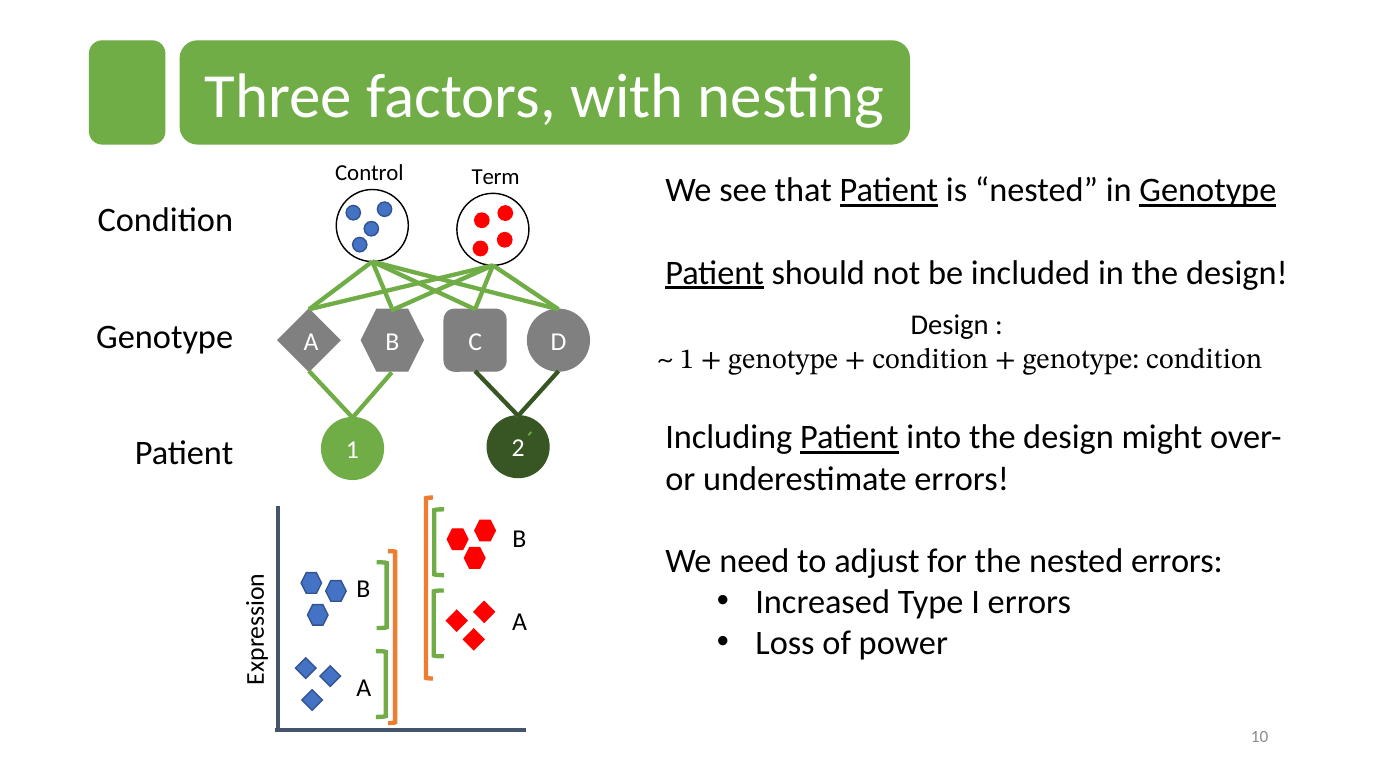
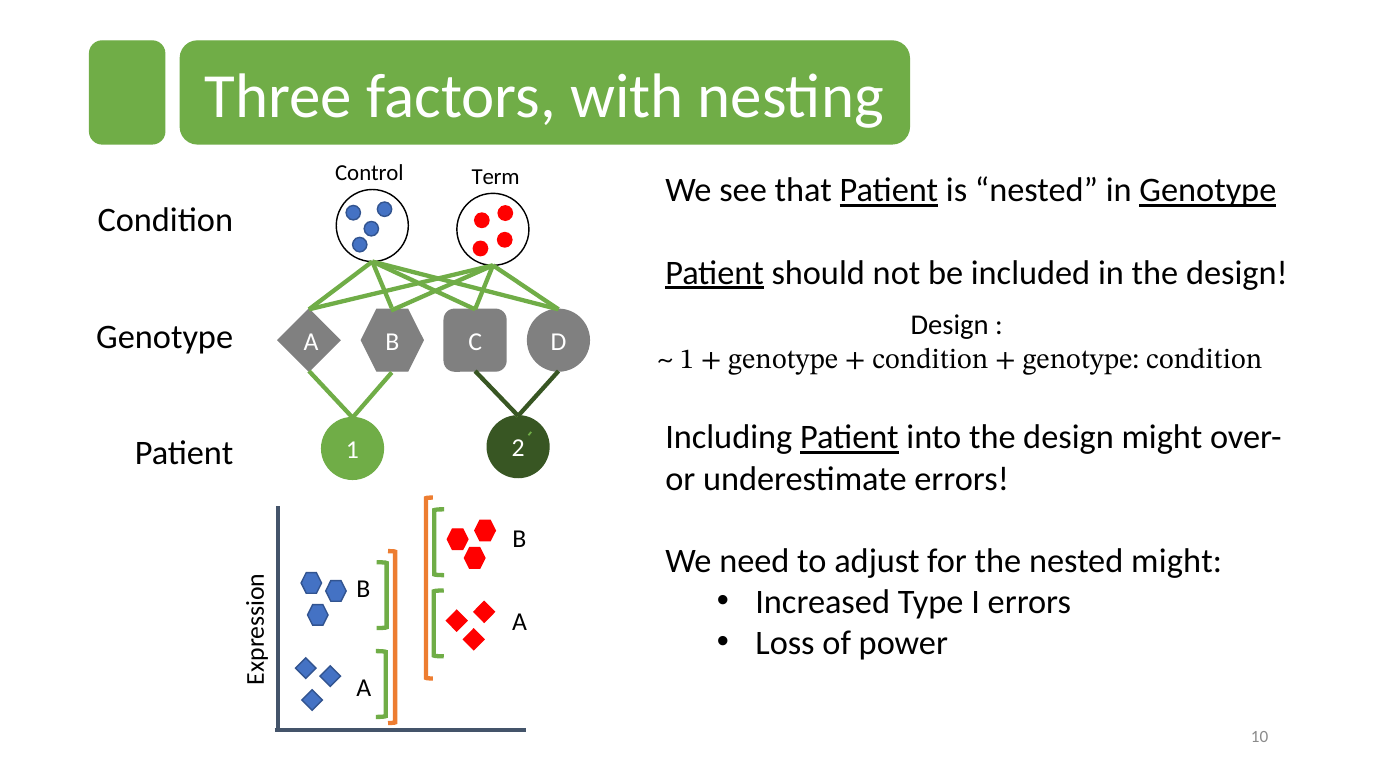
nested errors: errors -> might
